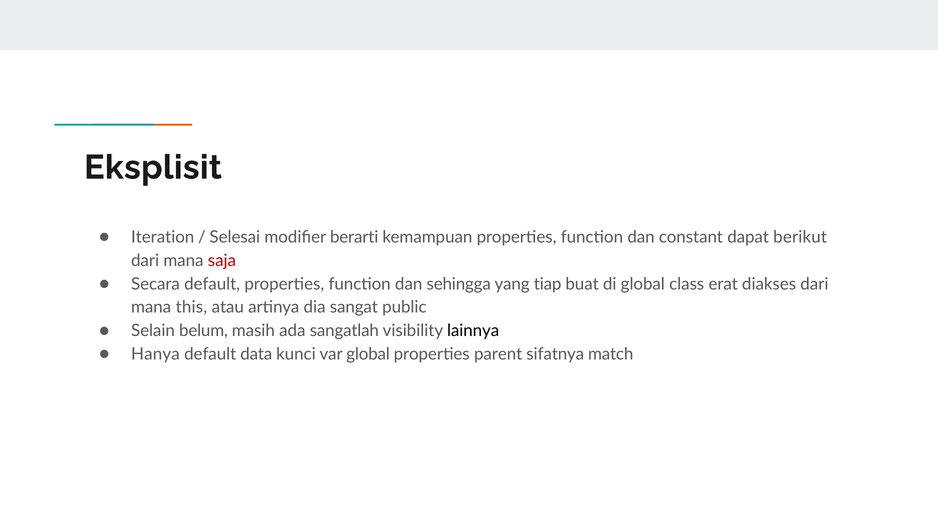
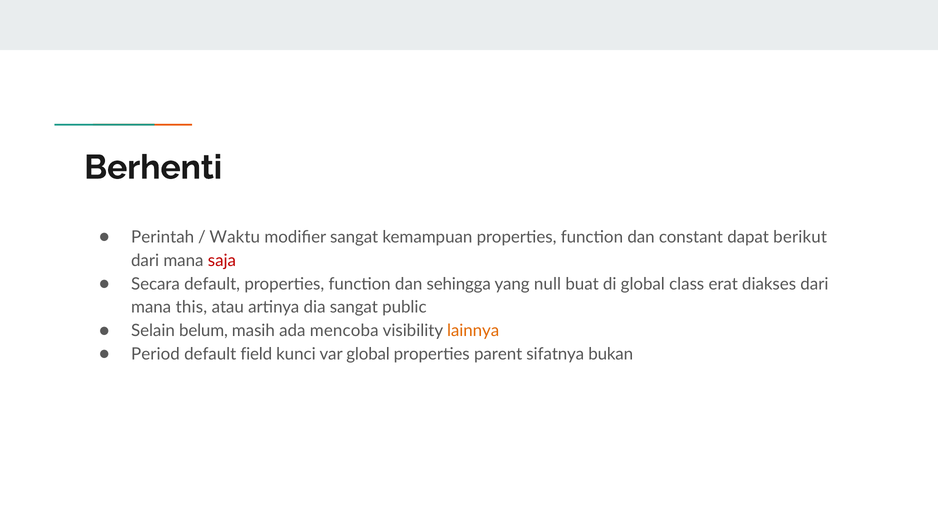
Eksplisit: Eksplisit -> Berhenti
Iteration: Iteration -> Perintah
Selesai: Selesai -> Waktu
modifier berarti: berarti -> sangat
tiap: tiap -> null
sangatlah: sangatlah -> mencoba
lainnya colour: black -> orange
Hanya: Hanya -> Period
data: data -> field
match: match -> bukan
